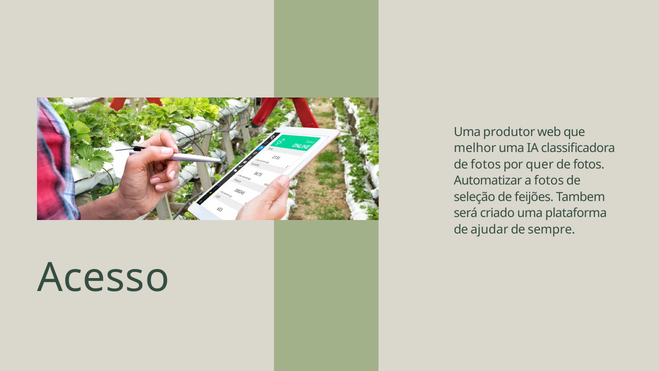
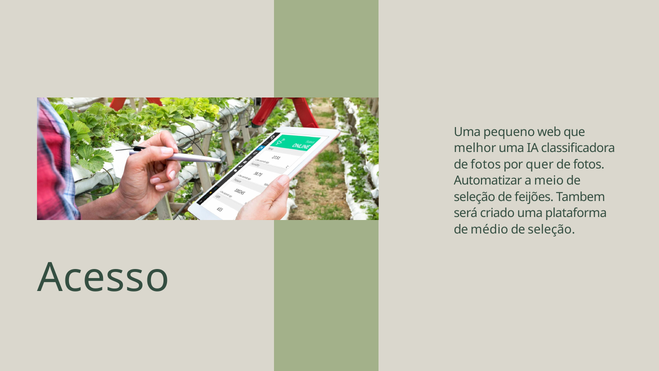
produtor: produtor -> pequeno
a fotos: fotos -> meio
ajudar: ajudar -> médio
sempre at (551, 229): sempre -> seleção
